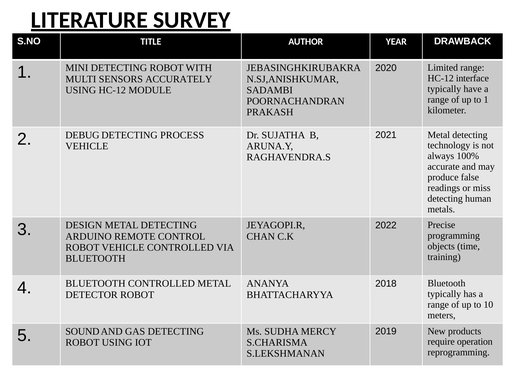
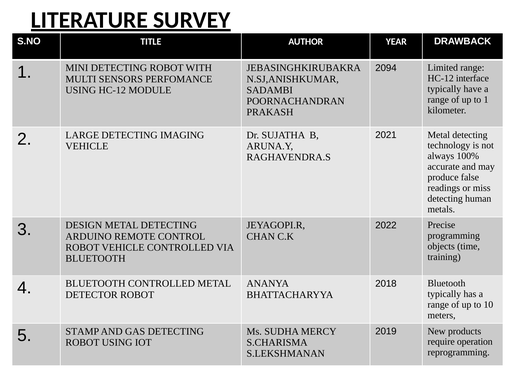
2020: 2020 -> 2094
ACCURATELY: ACCURATELY -> PERFOMANCE
DEBUG: DEBUG -> LARGE
PROCESS: PROCESS -> IMAGING
SOUND: SOUND -> STAMP
